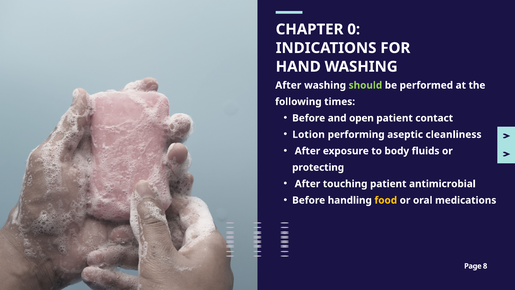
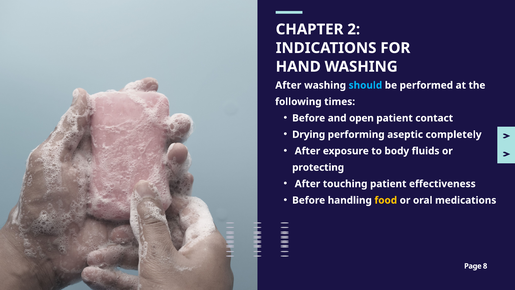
0: 0 -> 2
should colour: light green -> light blue
Lotion: Lotion -> Drying
cleanliness: cleanliness -> completely
antimicrobial: antimicrobial -> effectiveness
